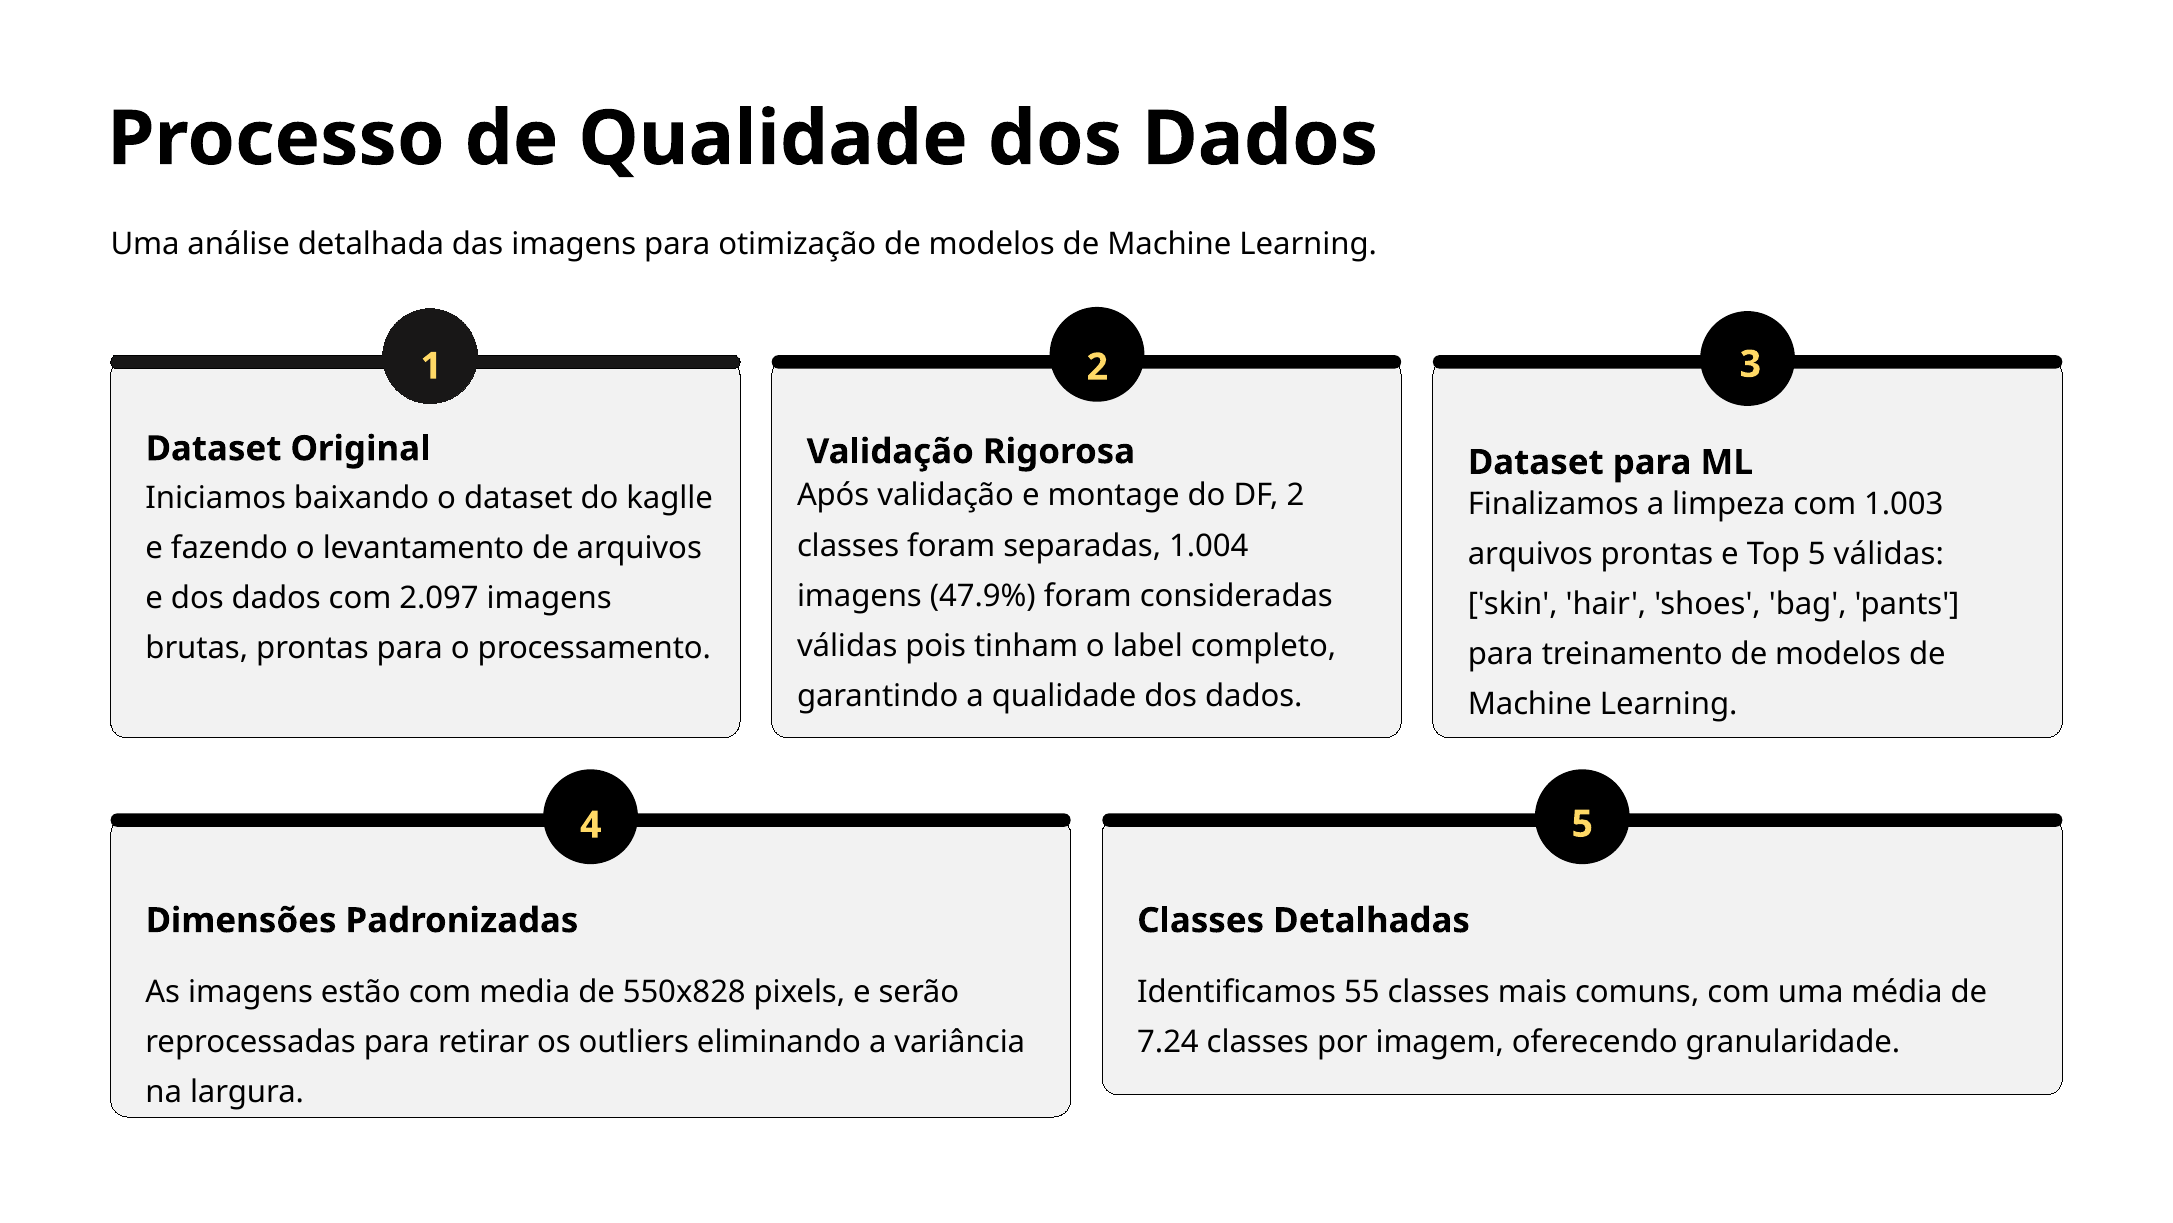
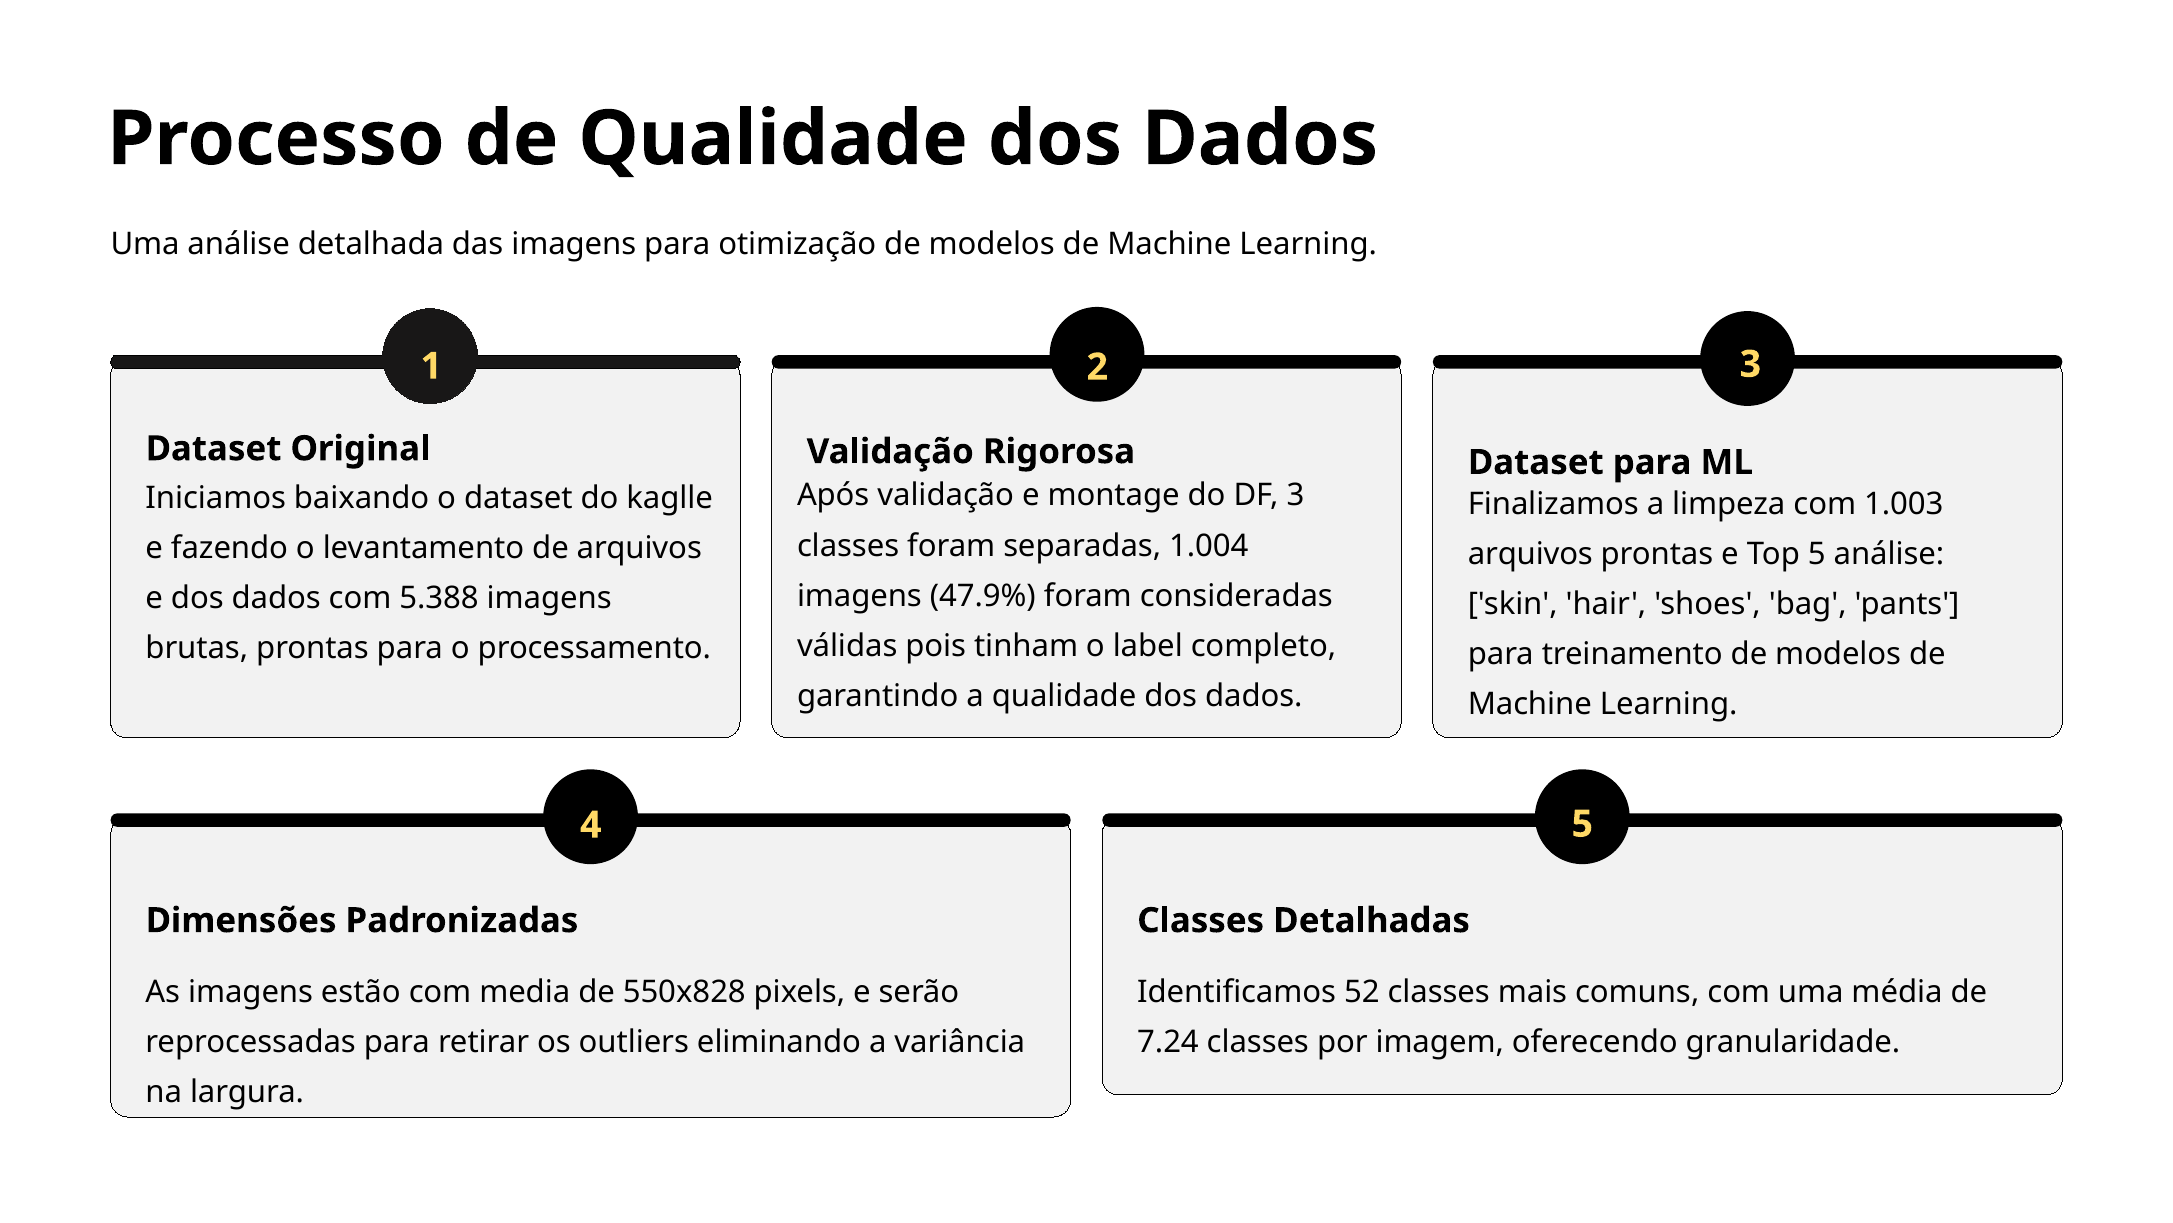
DF 2: 2 -> 3
5 válidas: válidas -> análise
2.097: 2.097 -> 5.388
55: 55 -> 52
